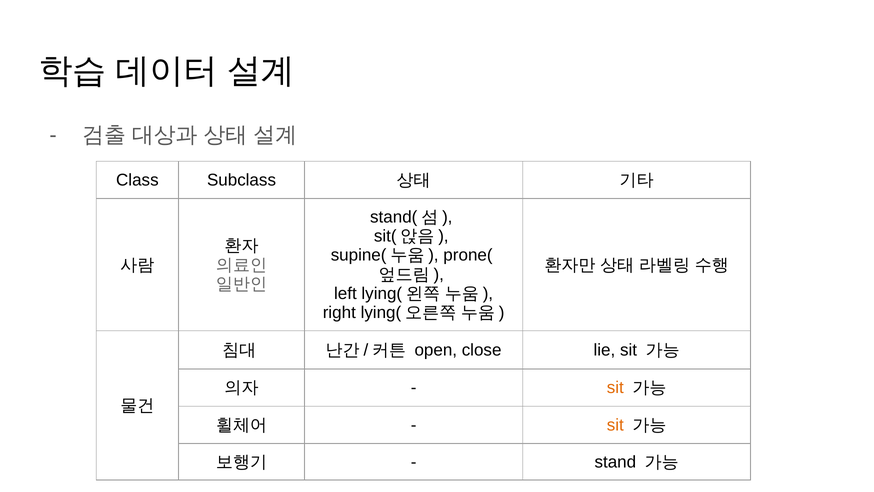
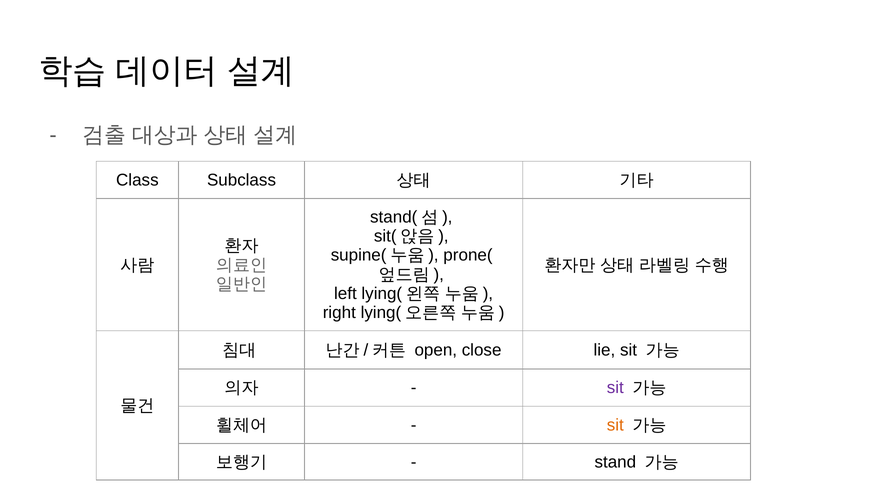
sit at (615, 388) colour: orange -> purple
